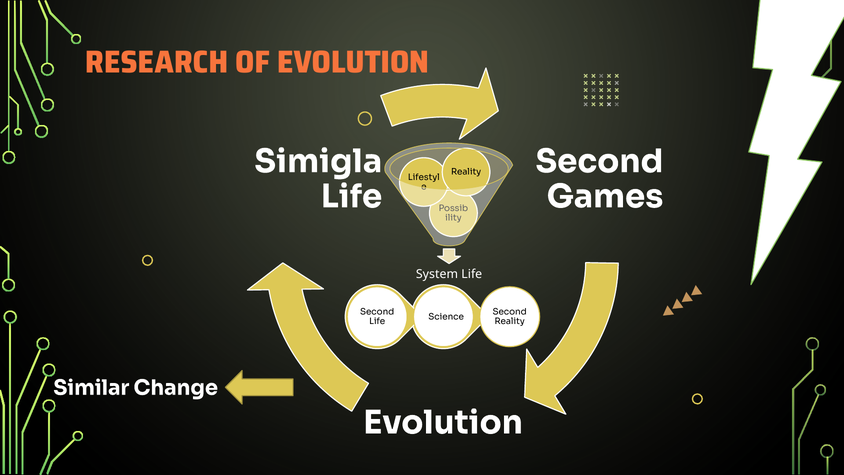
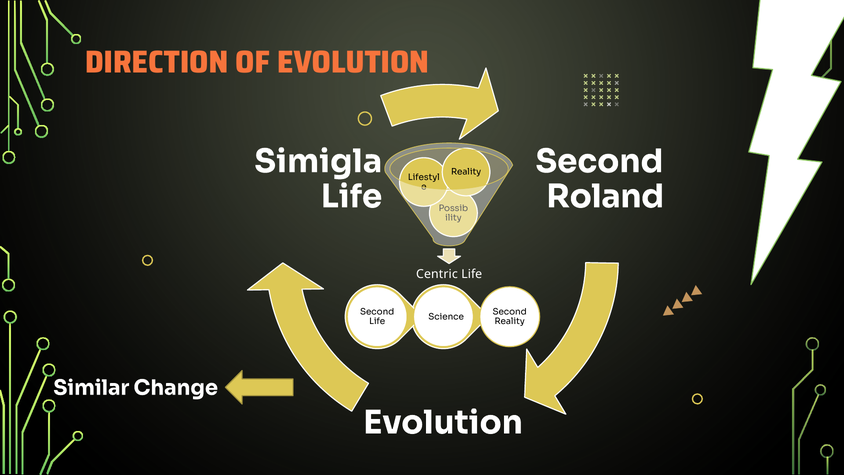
RESEARCH: RESEARCH -> DIRECTION
Games: Games -> Roland
System: System -> Centric
